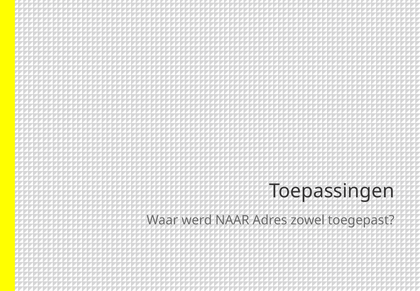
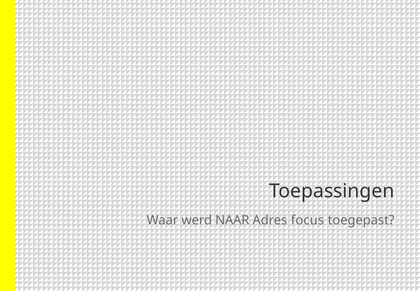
zowel: zowel -> focus
